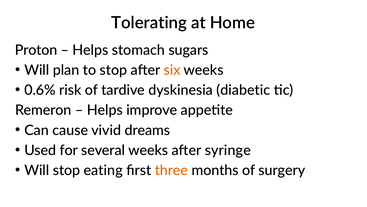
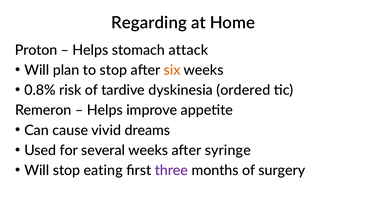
Tolerating: Tolerating -> Regarding
sugars: sugars -> attack
0.6%: 0.6% -> 0.8%
diabetic: diabetic -> ordered
three colour: orange -> purple
